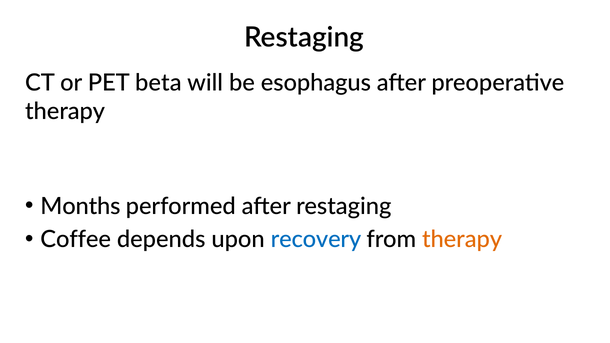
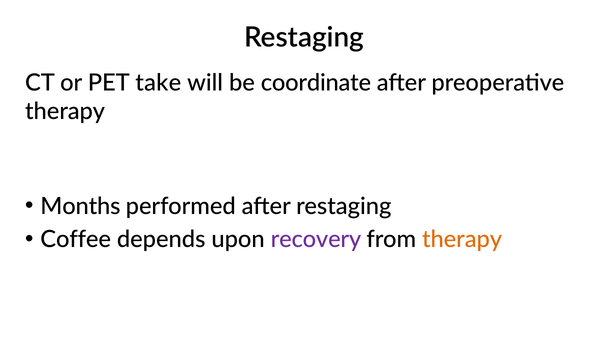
beta: beta -> take
esophagus: esophagus -> coordinate
recovery colour: blue -> purple
